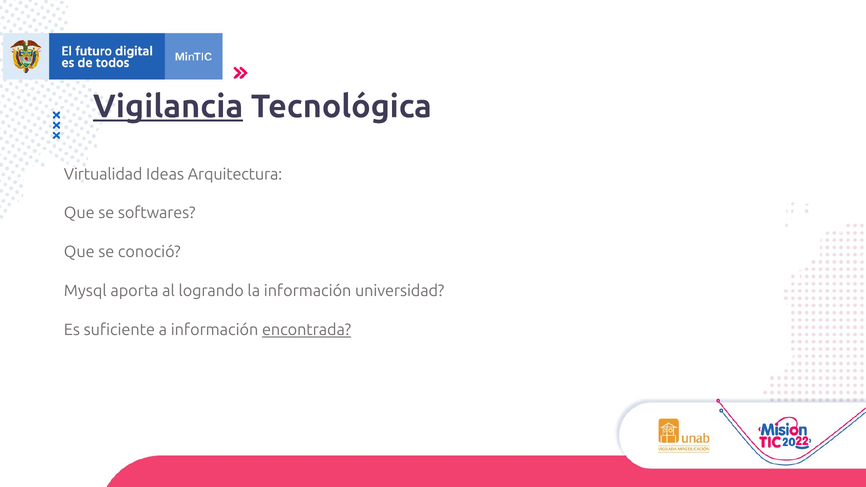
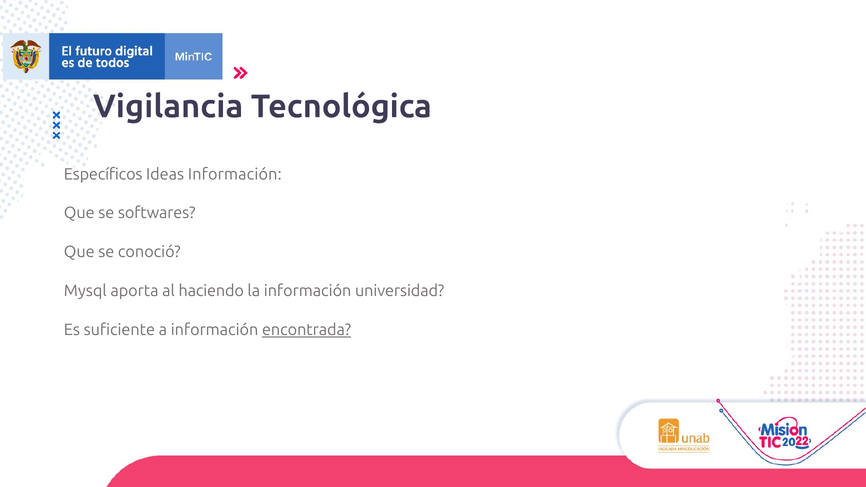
Vigilancia underline: present -> none
Virtualidad: Virtualidad -> Específicos
Ideas Arquitectura: Arquitectura -> Información
logrando: logrando -> haciendo
